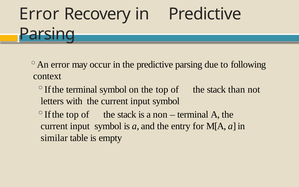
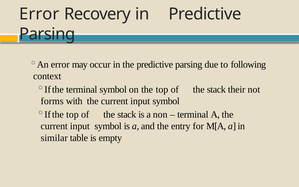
than: than -> their
letters: letters -> forms
